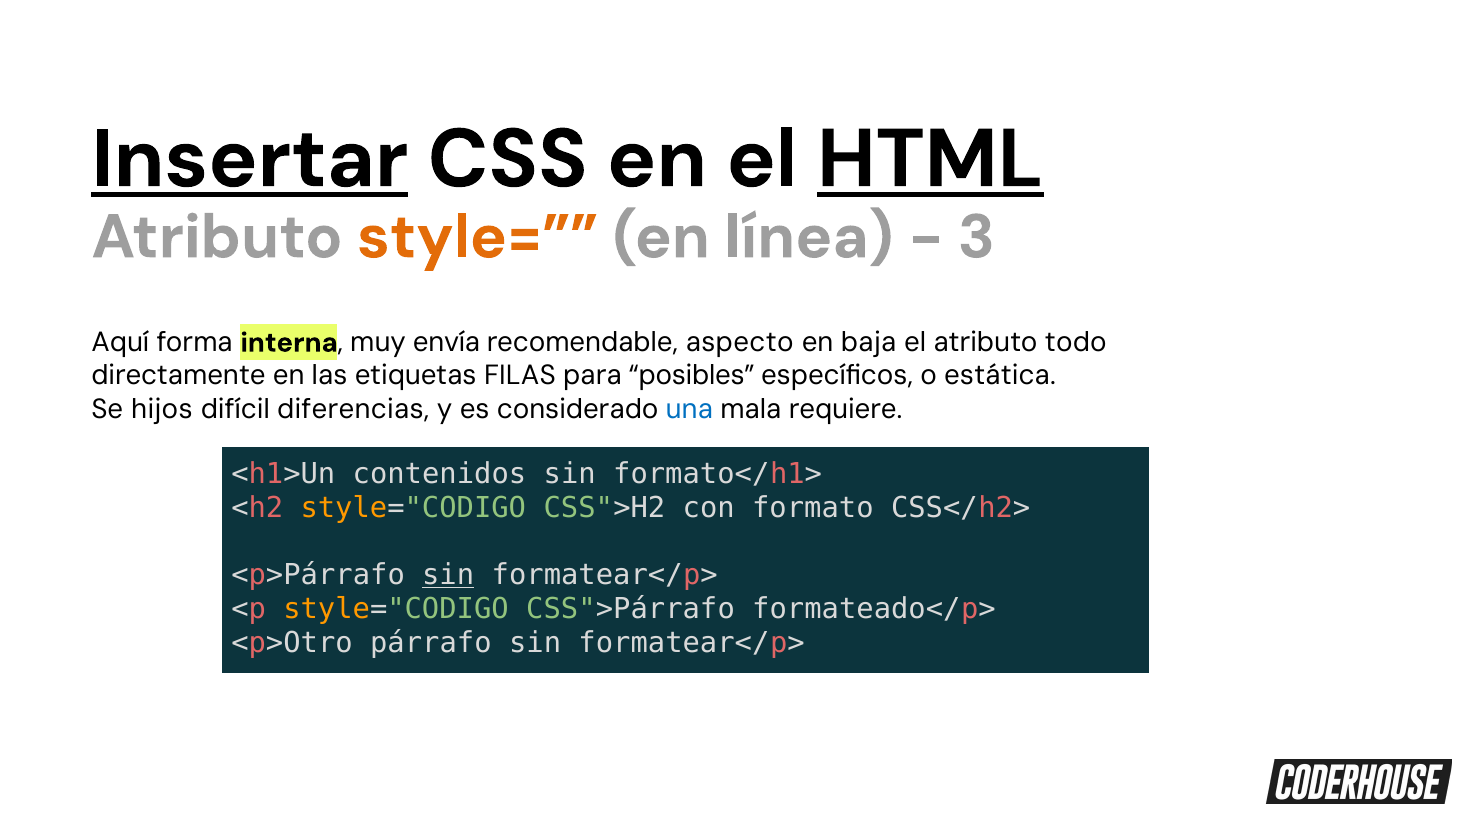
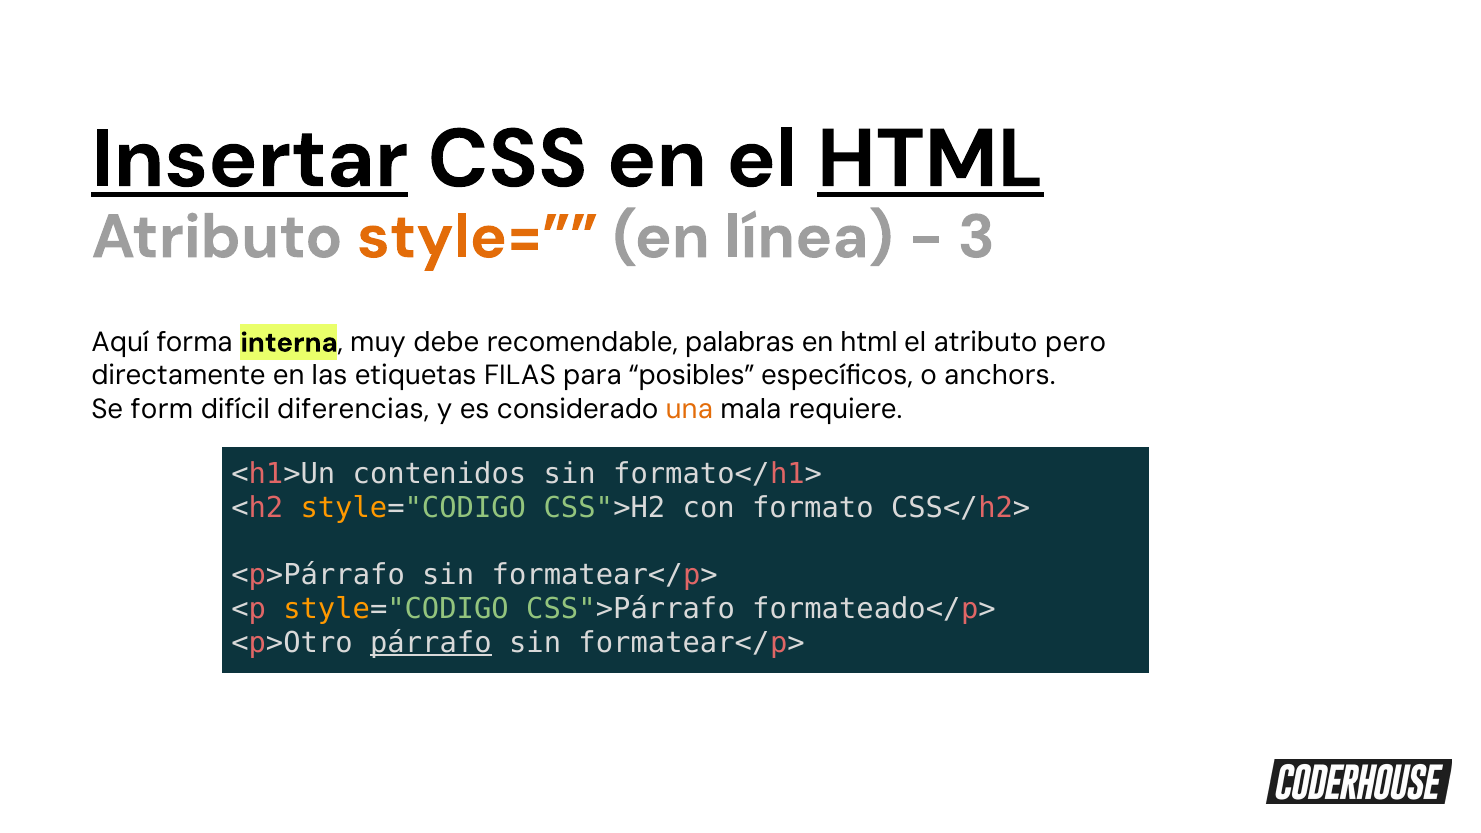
envía: envía -> debe
aspecto: aspecto -> palabras
en baja: baja -> html
todo: todo -> pero
estática: estática -> anchors
hijos: hijos -> form
una colour: blue -> orange
sin at (448, 575) underline: present -> none
párrafo underline: none -> present
